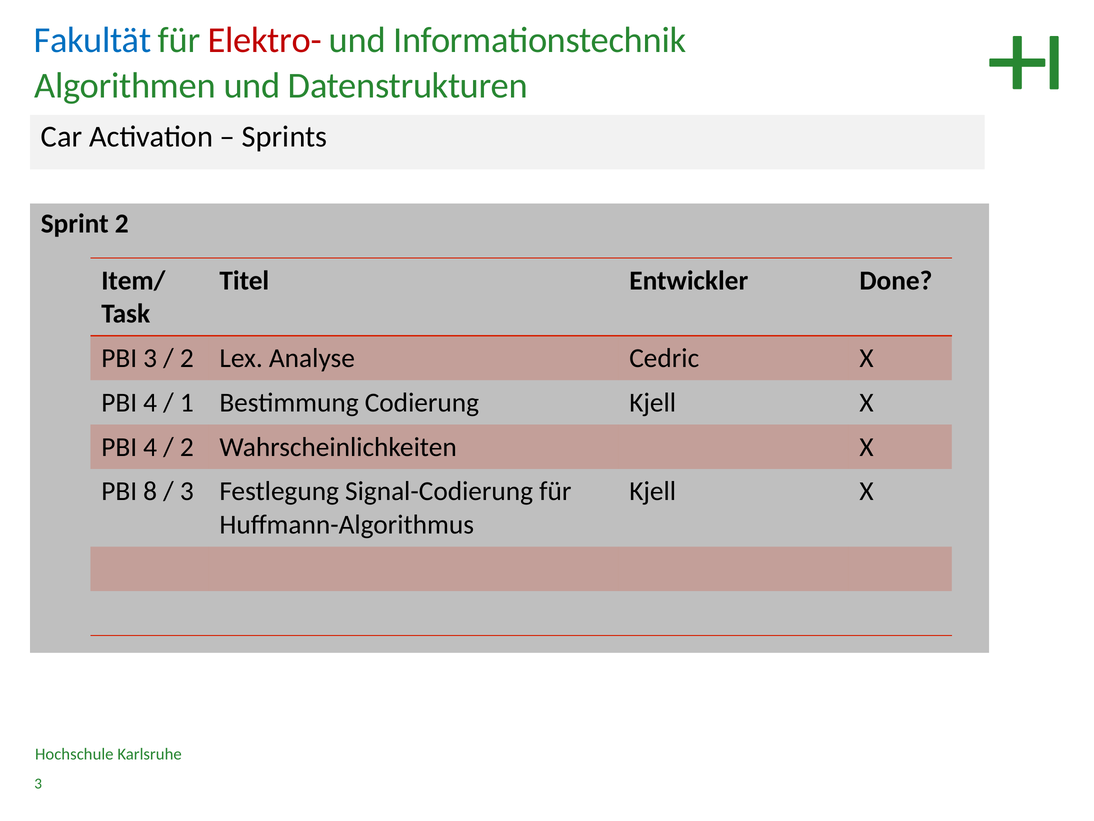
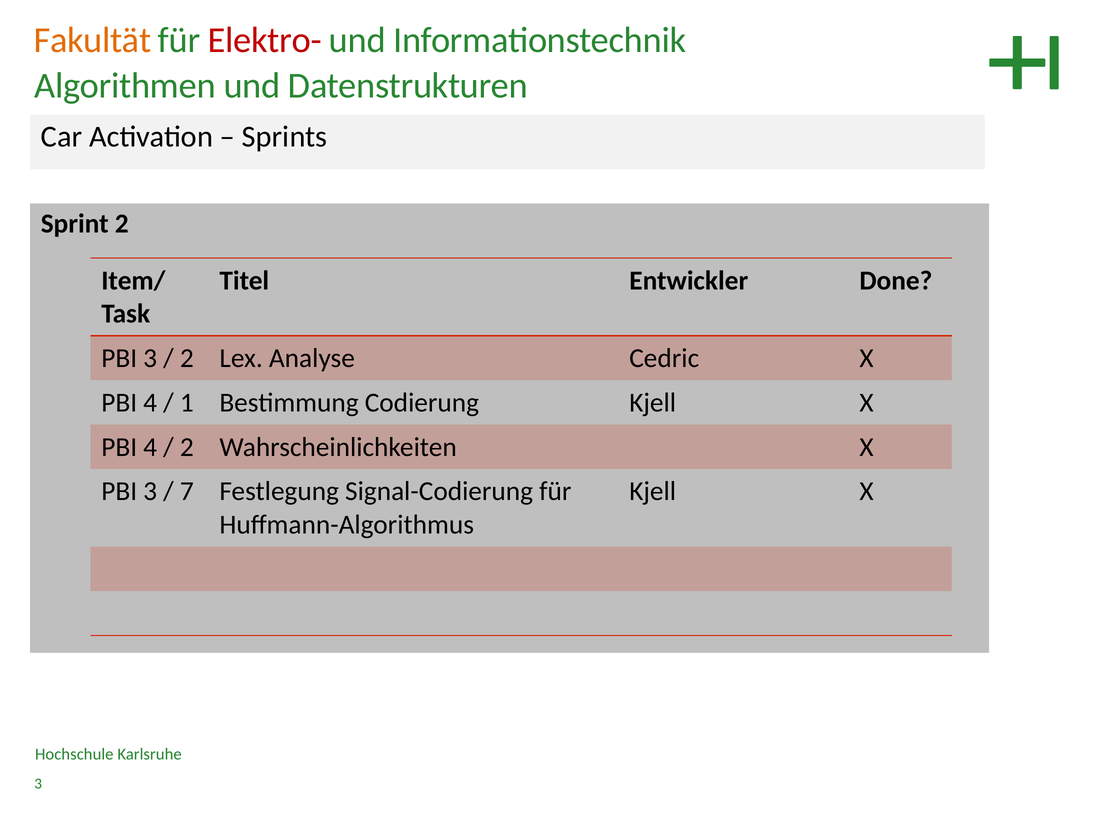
Fakultät colour: blue -> orange
8 at (150, 491): 8 -> 3
3 at (187, 491): 3 -> 7
